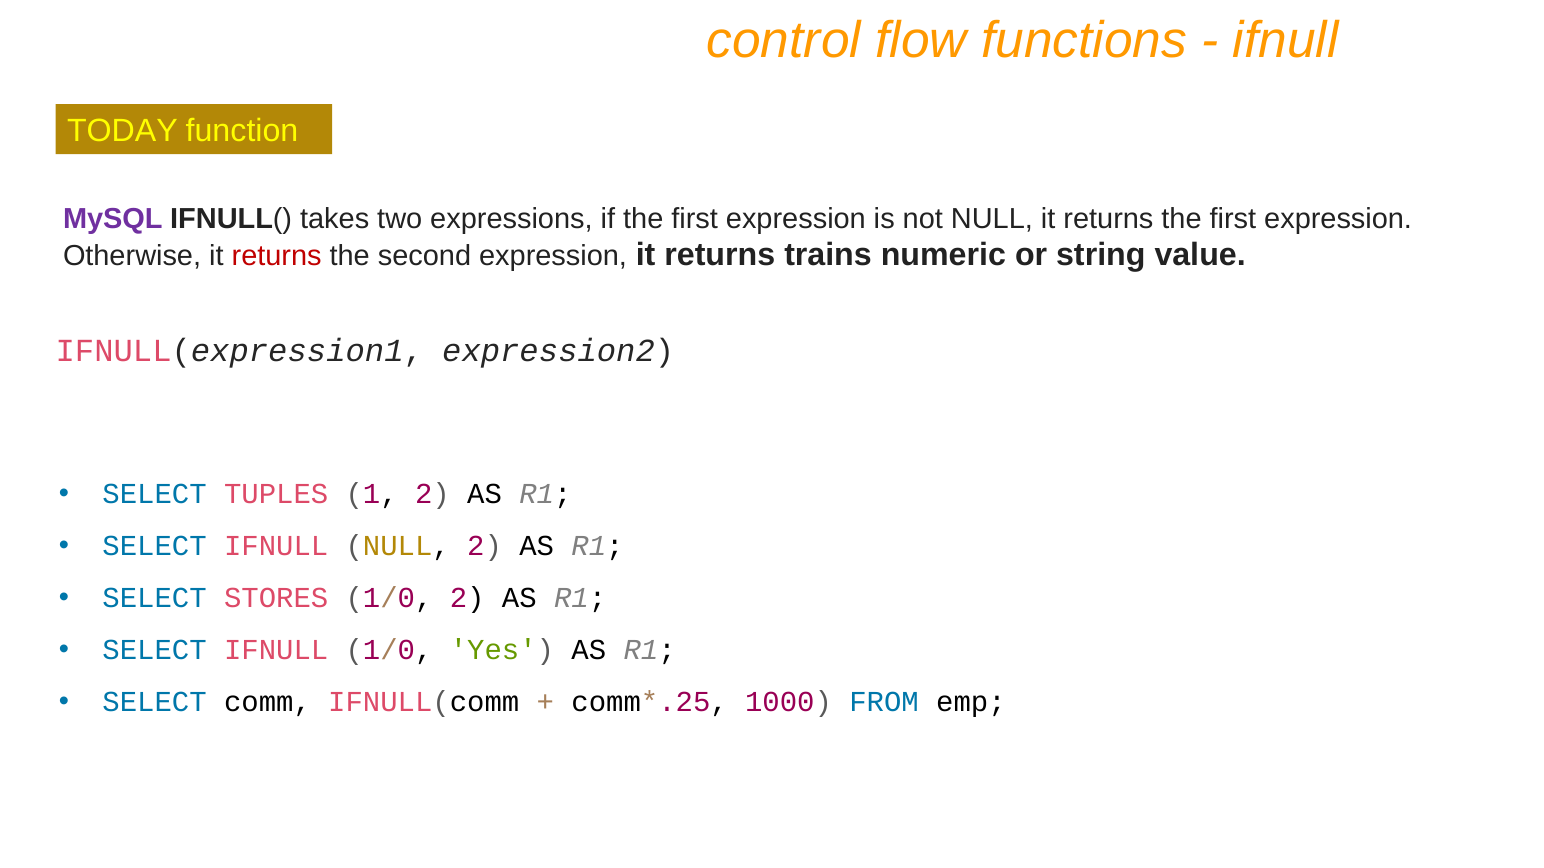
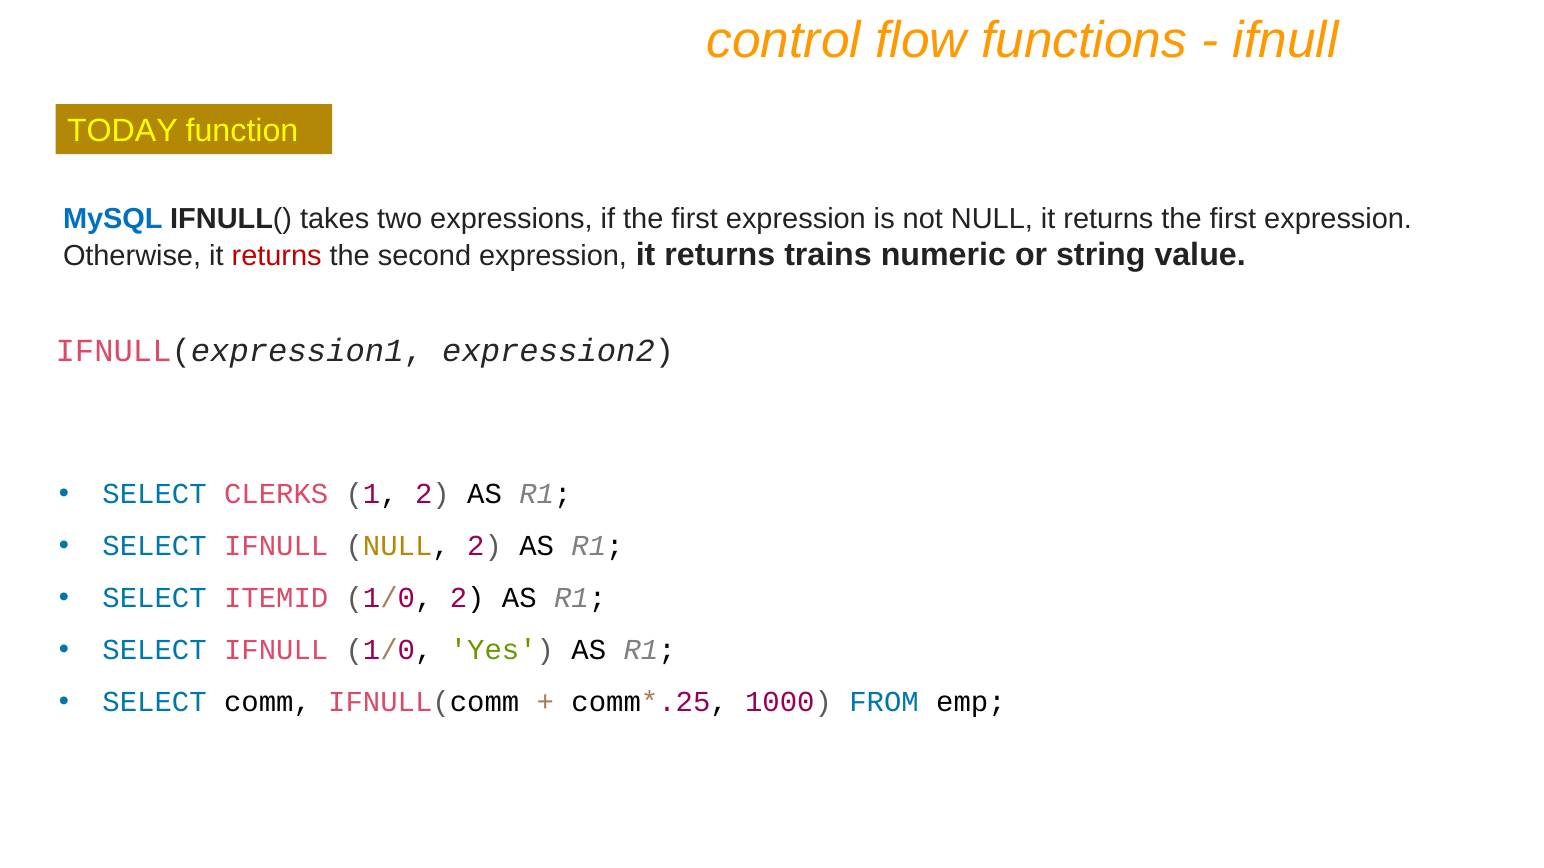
MySQL colour: purple -> blue
TUPLES: TUPLES -> CLERKS
STORES: STORES -> ITEMID
